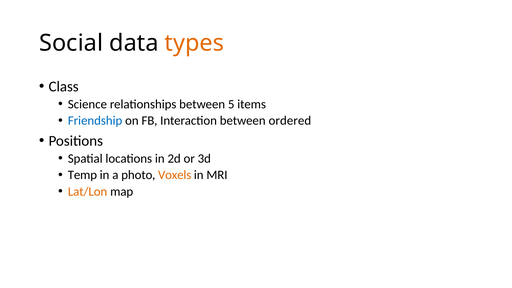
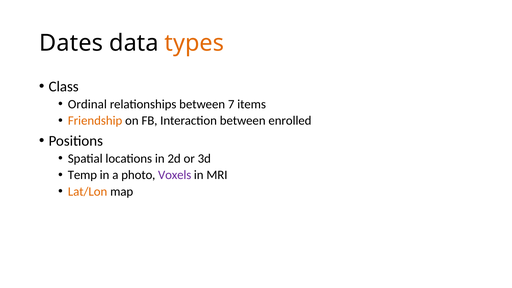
Social: Social -> Dates
Science: Science -> Ordinal
5: 5 -> 7
Friendship colour: blue -> orange
ordered: ordered -> enrolled
Voxels colour: orange -> purple
